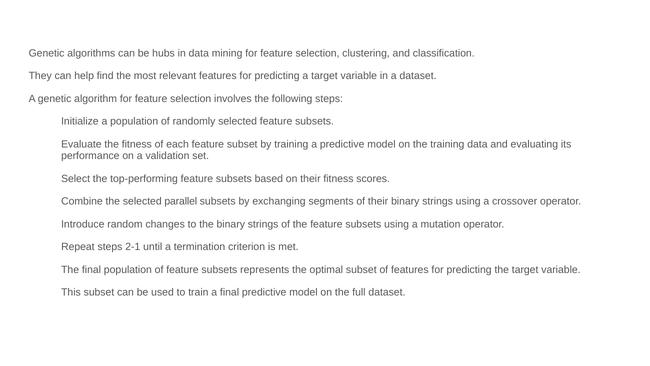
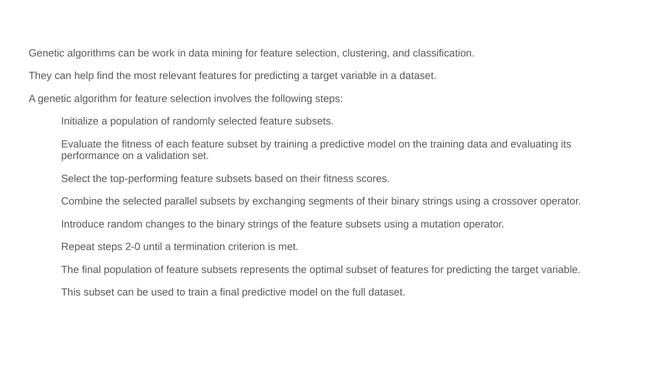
hubs: hubs -> work
2-1: 2-1 -> 2-0
